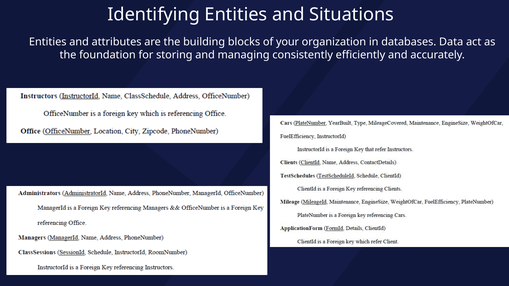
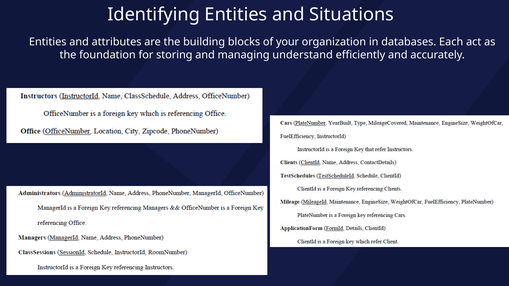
Data: Data -> Each
consistently: consistently -> understand
